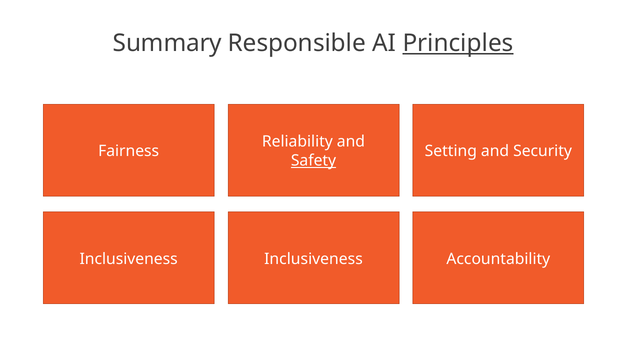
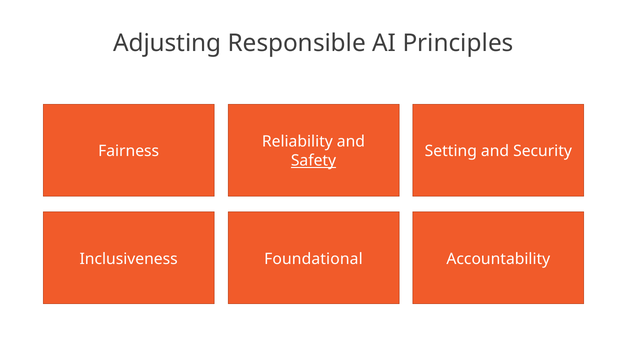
Summary: Summary -> Adjusting
Principles underline: present -> none
Inclusiveness at (313, 259): Inclusiveness -> Foundational
